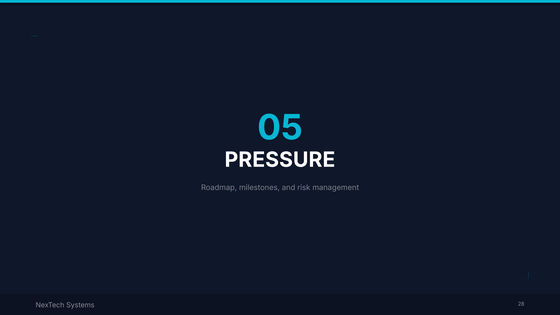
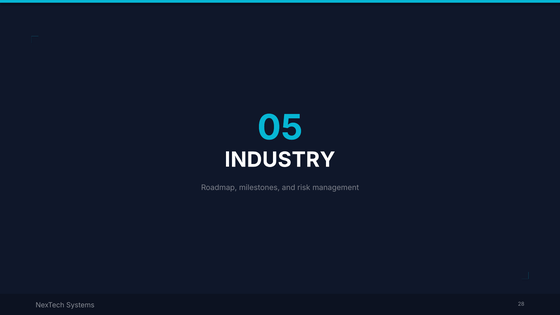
PRESSURE: PRESSURE -> INDUSTRY
